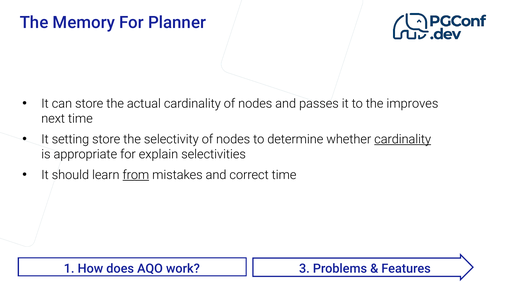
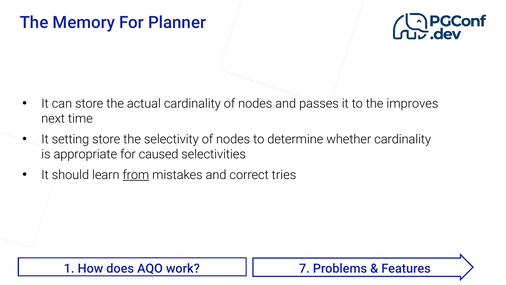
cardinality at (403, 139) underline: present -> none
explain: explain -> caused
correct time: time -> tries
3: 3 -> 7
